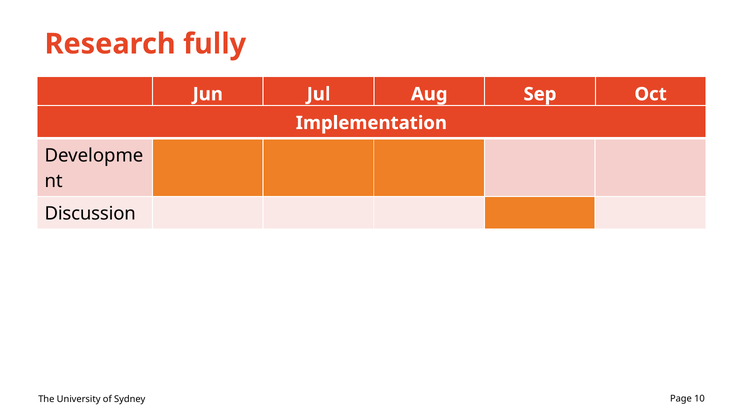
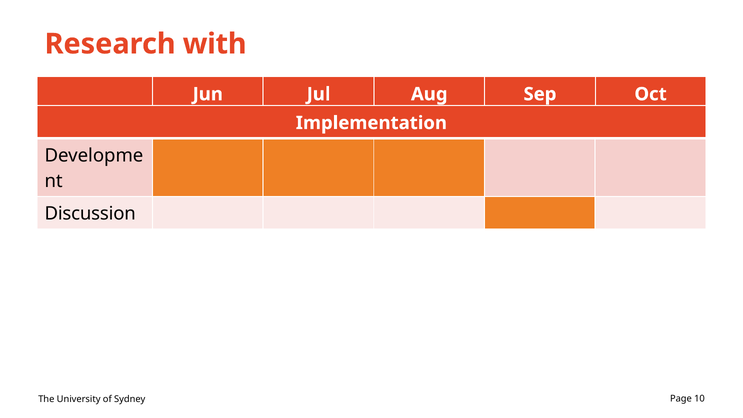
fully: fully -> with
